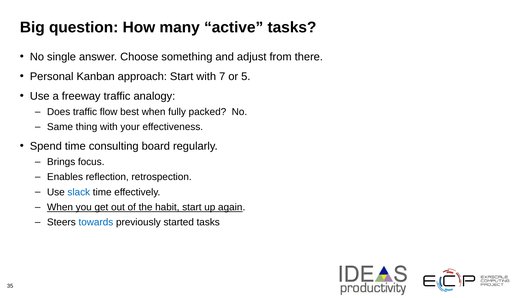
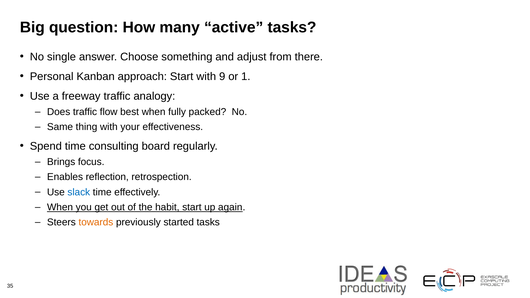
7: 7 -> 9
5: 5 -> 1
towards colour: blue -> orange
